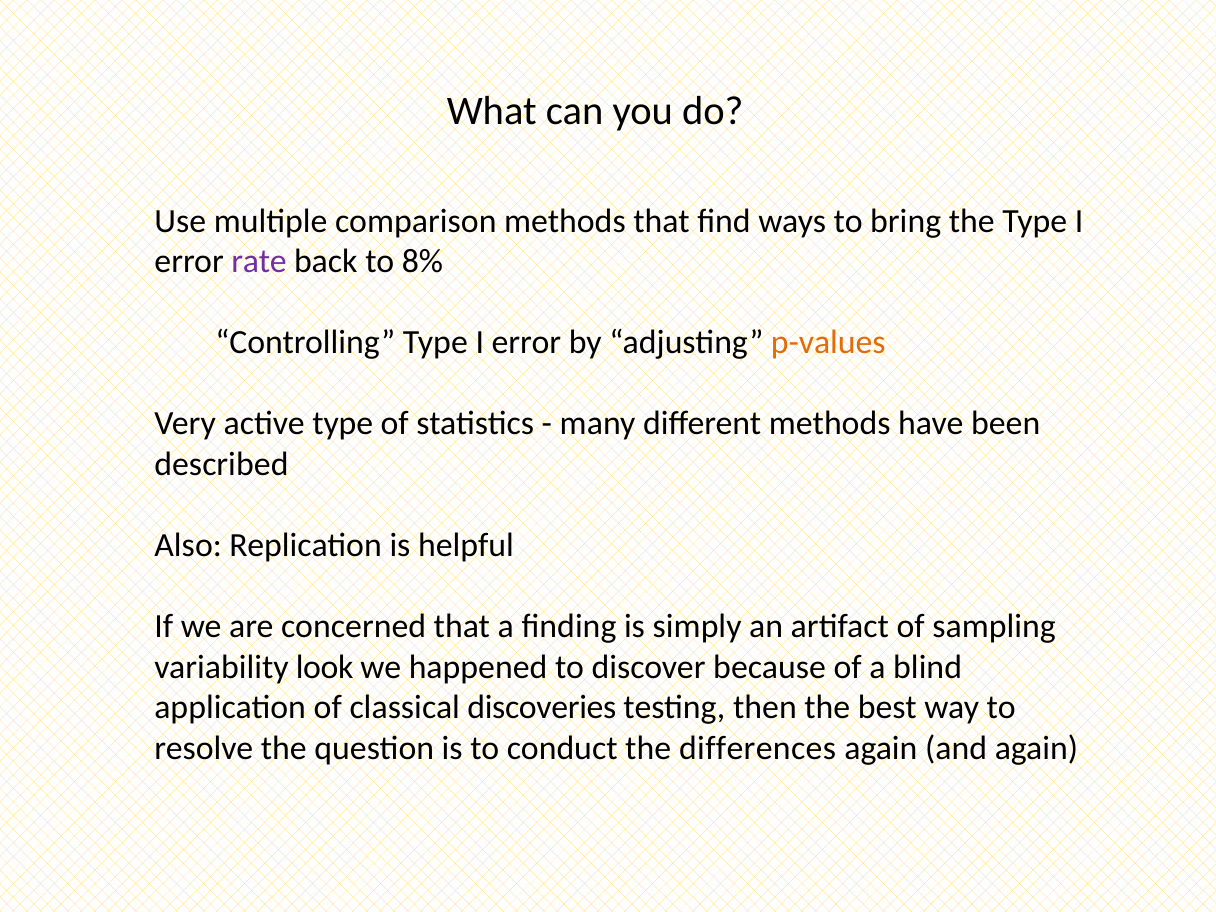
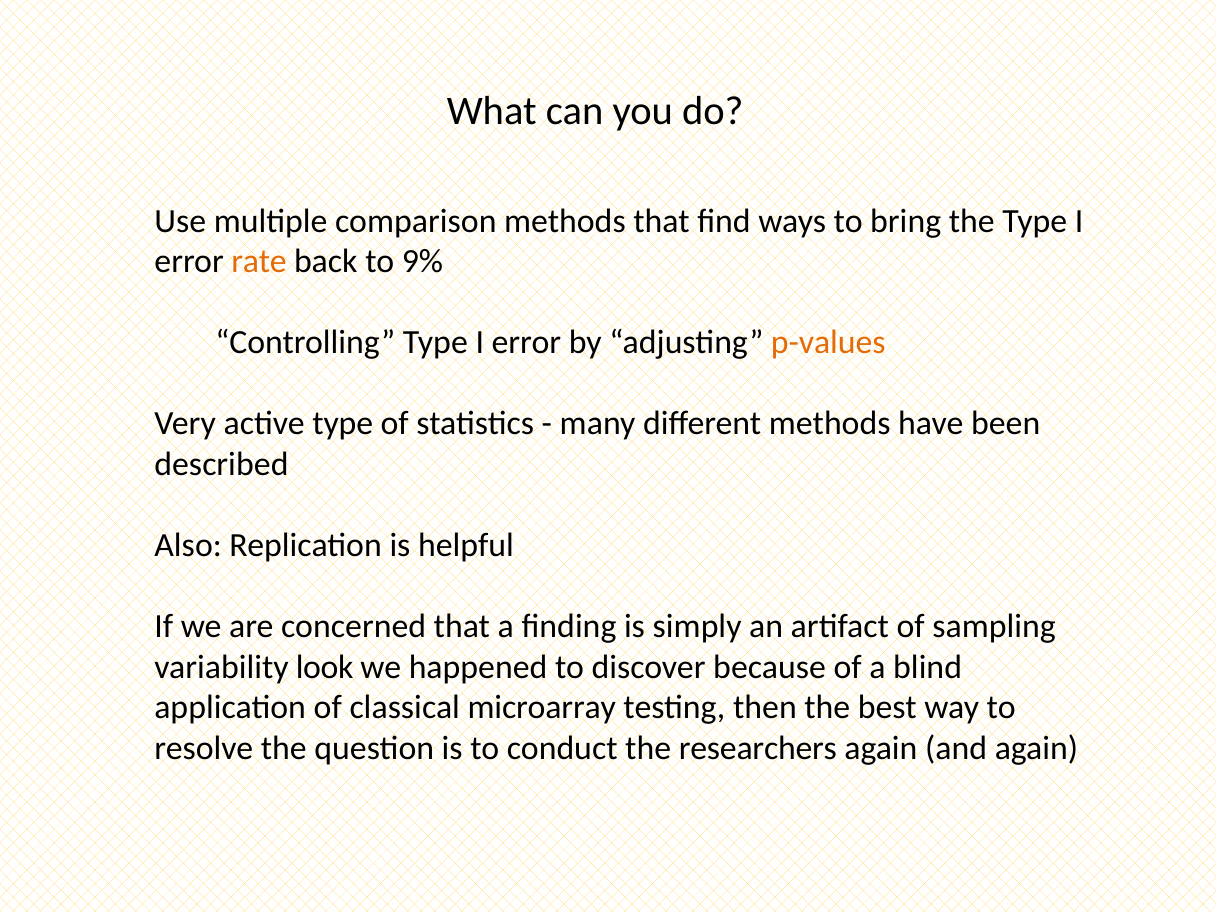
rate colour: purple -> orange
8%: 8% -> 9%
discoveries: discoveries -> microarray
differences: differences -> researchers
